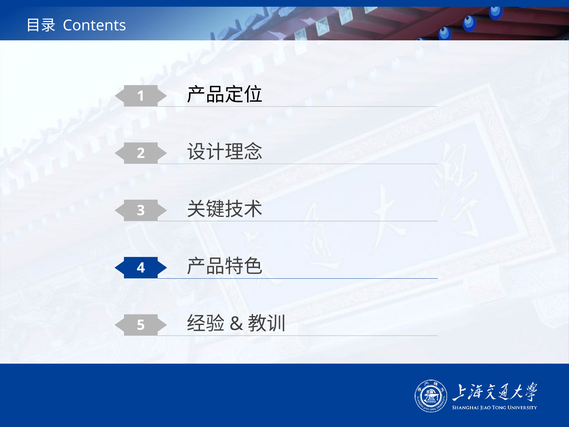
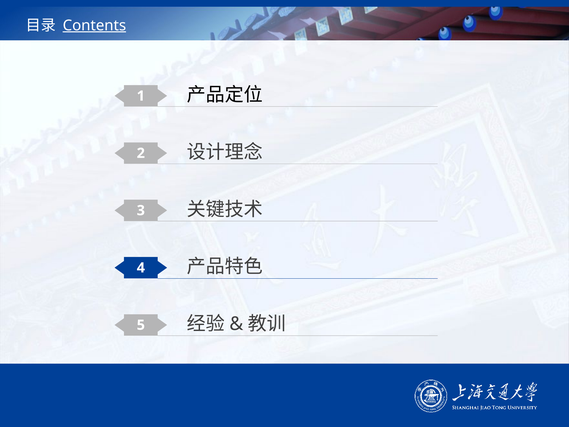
Contents underline: none -> present
